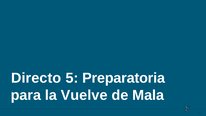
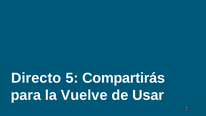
Preparatoria: Preparatoria -> Compartirás
Mala: Mala -> Usar
